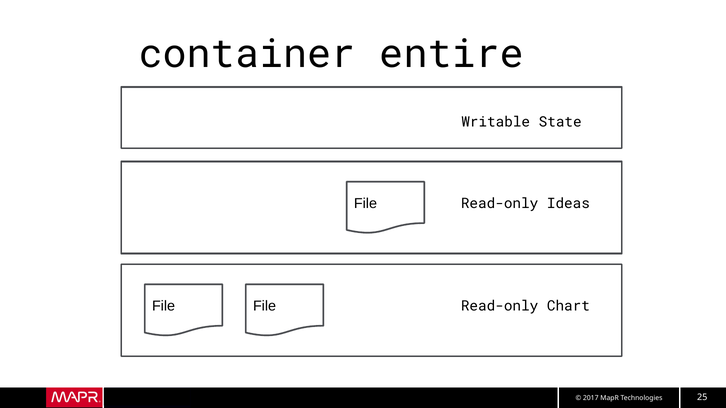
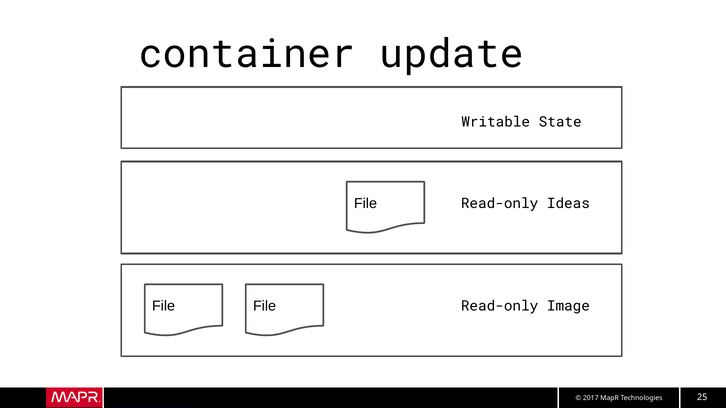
entire: entire -> update
Chart: Chart -> Image
